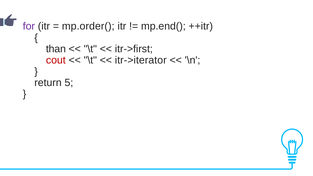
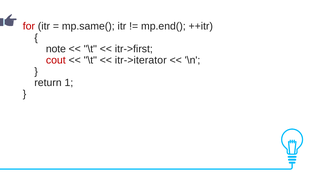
for colour: purple -> red
mp.order(: mp.order( -> mp.same(
than: than -> note
5: 5 -> 1
